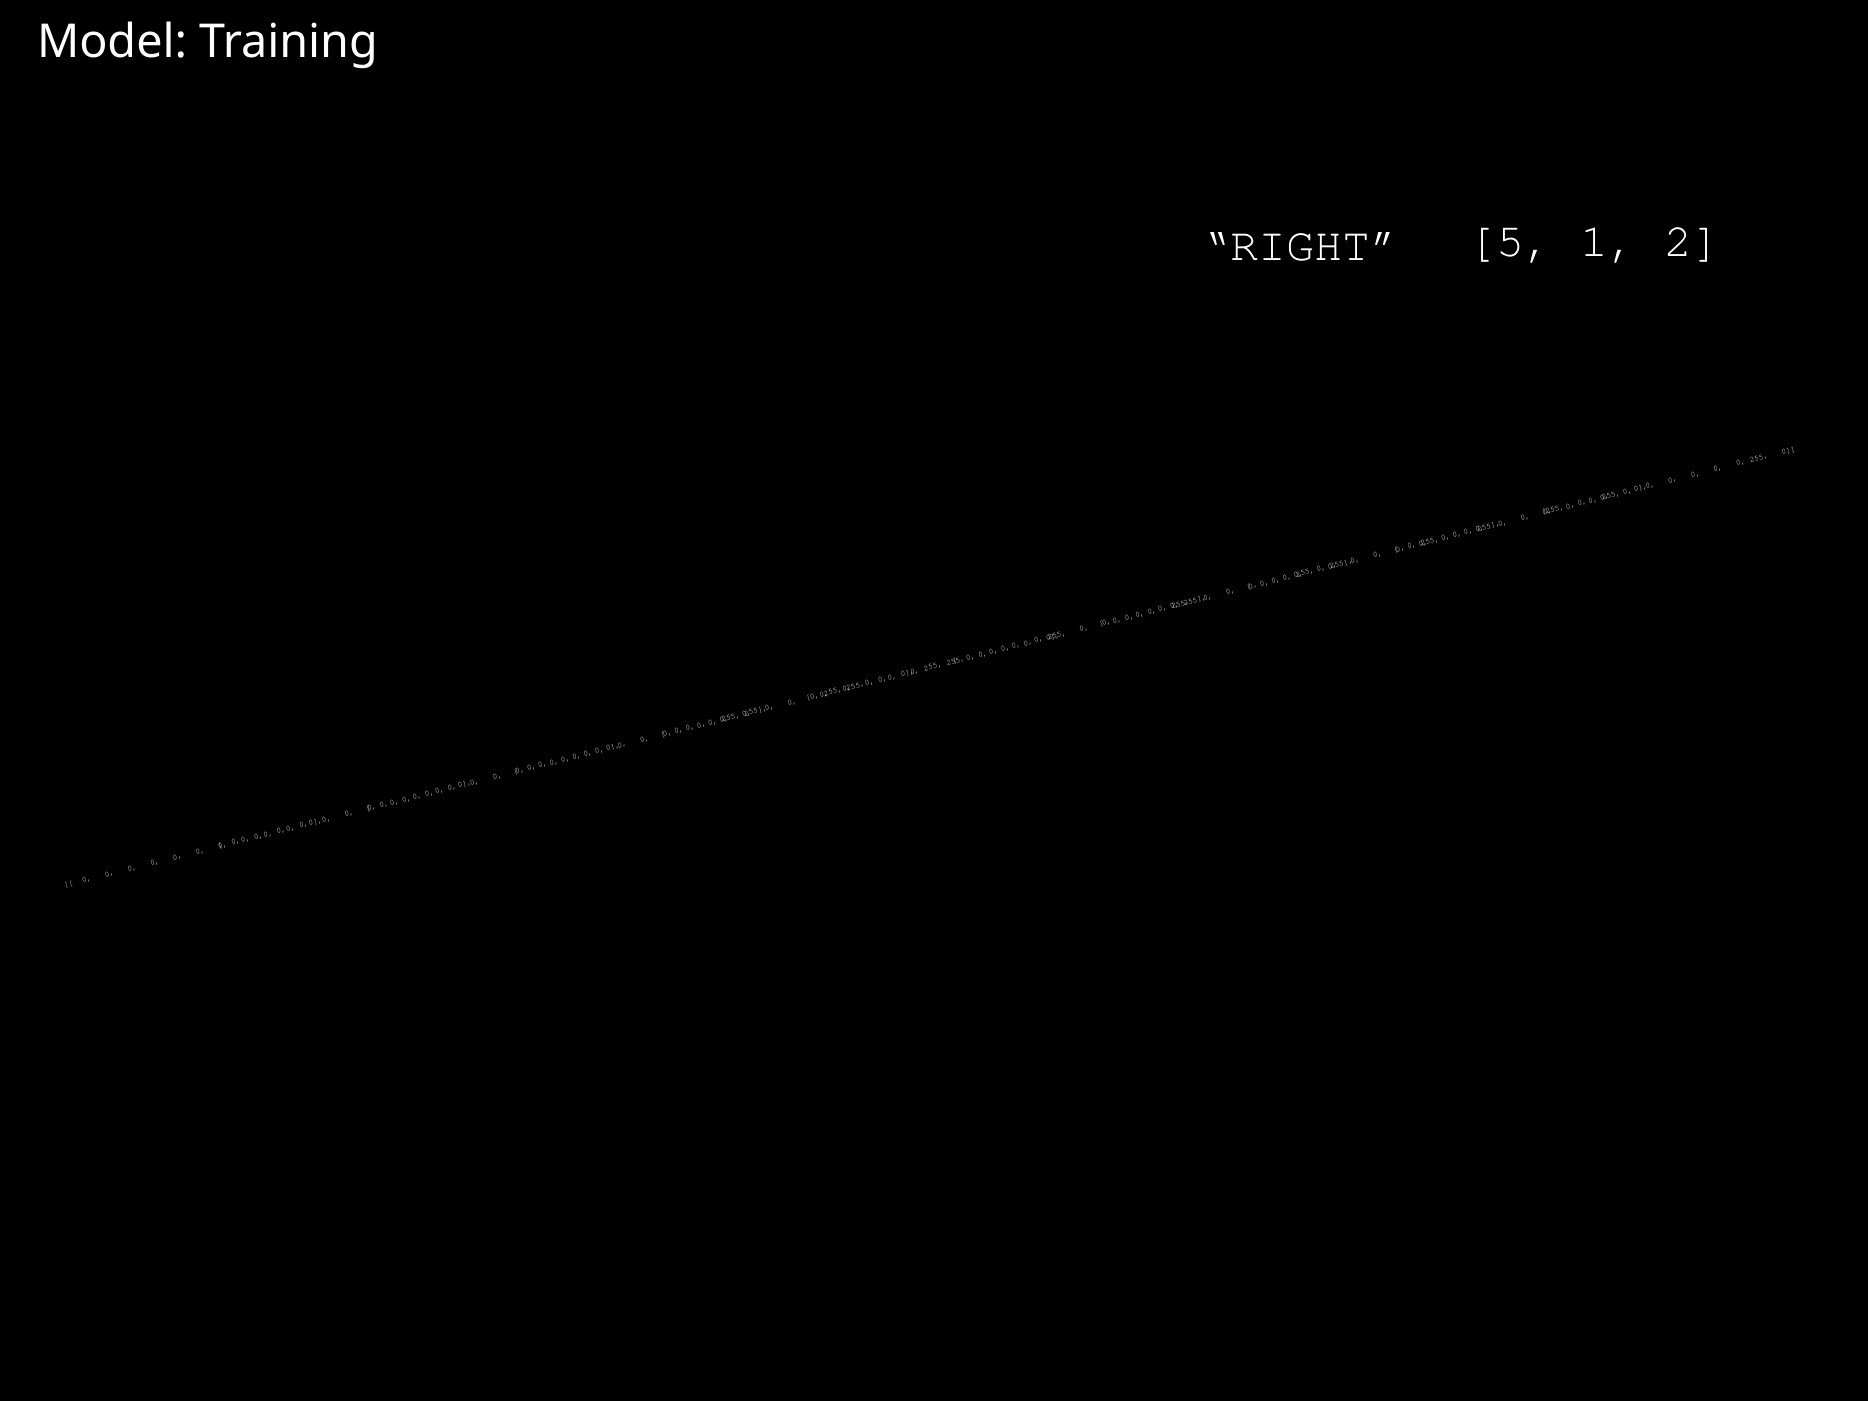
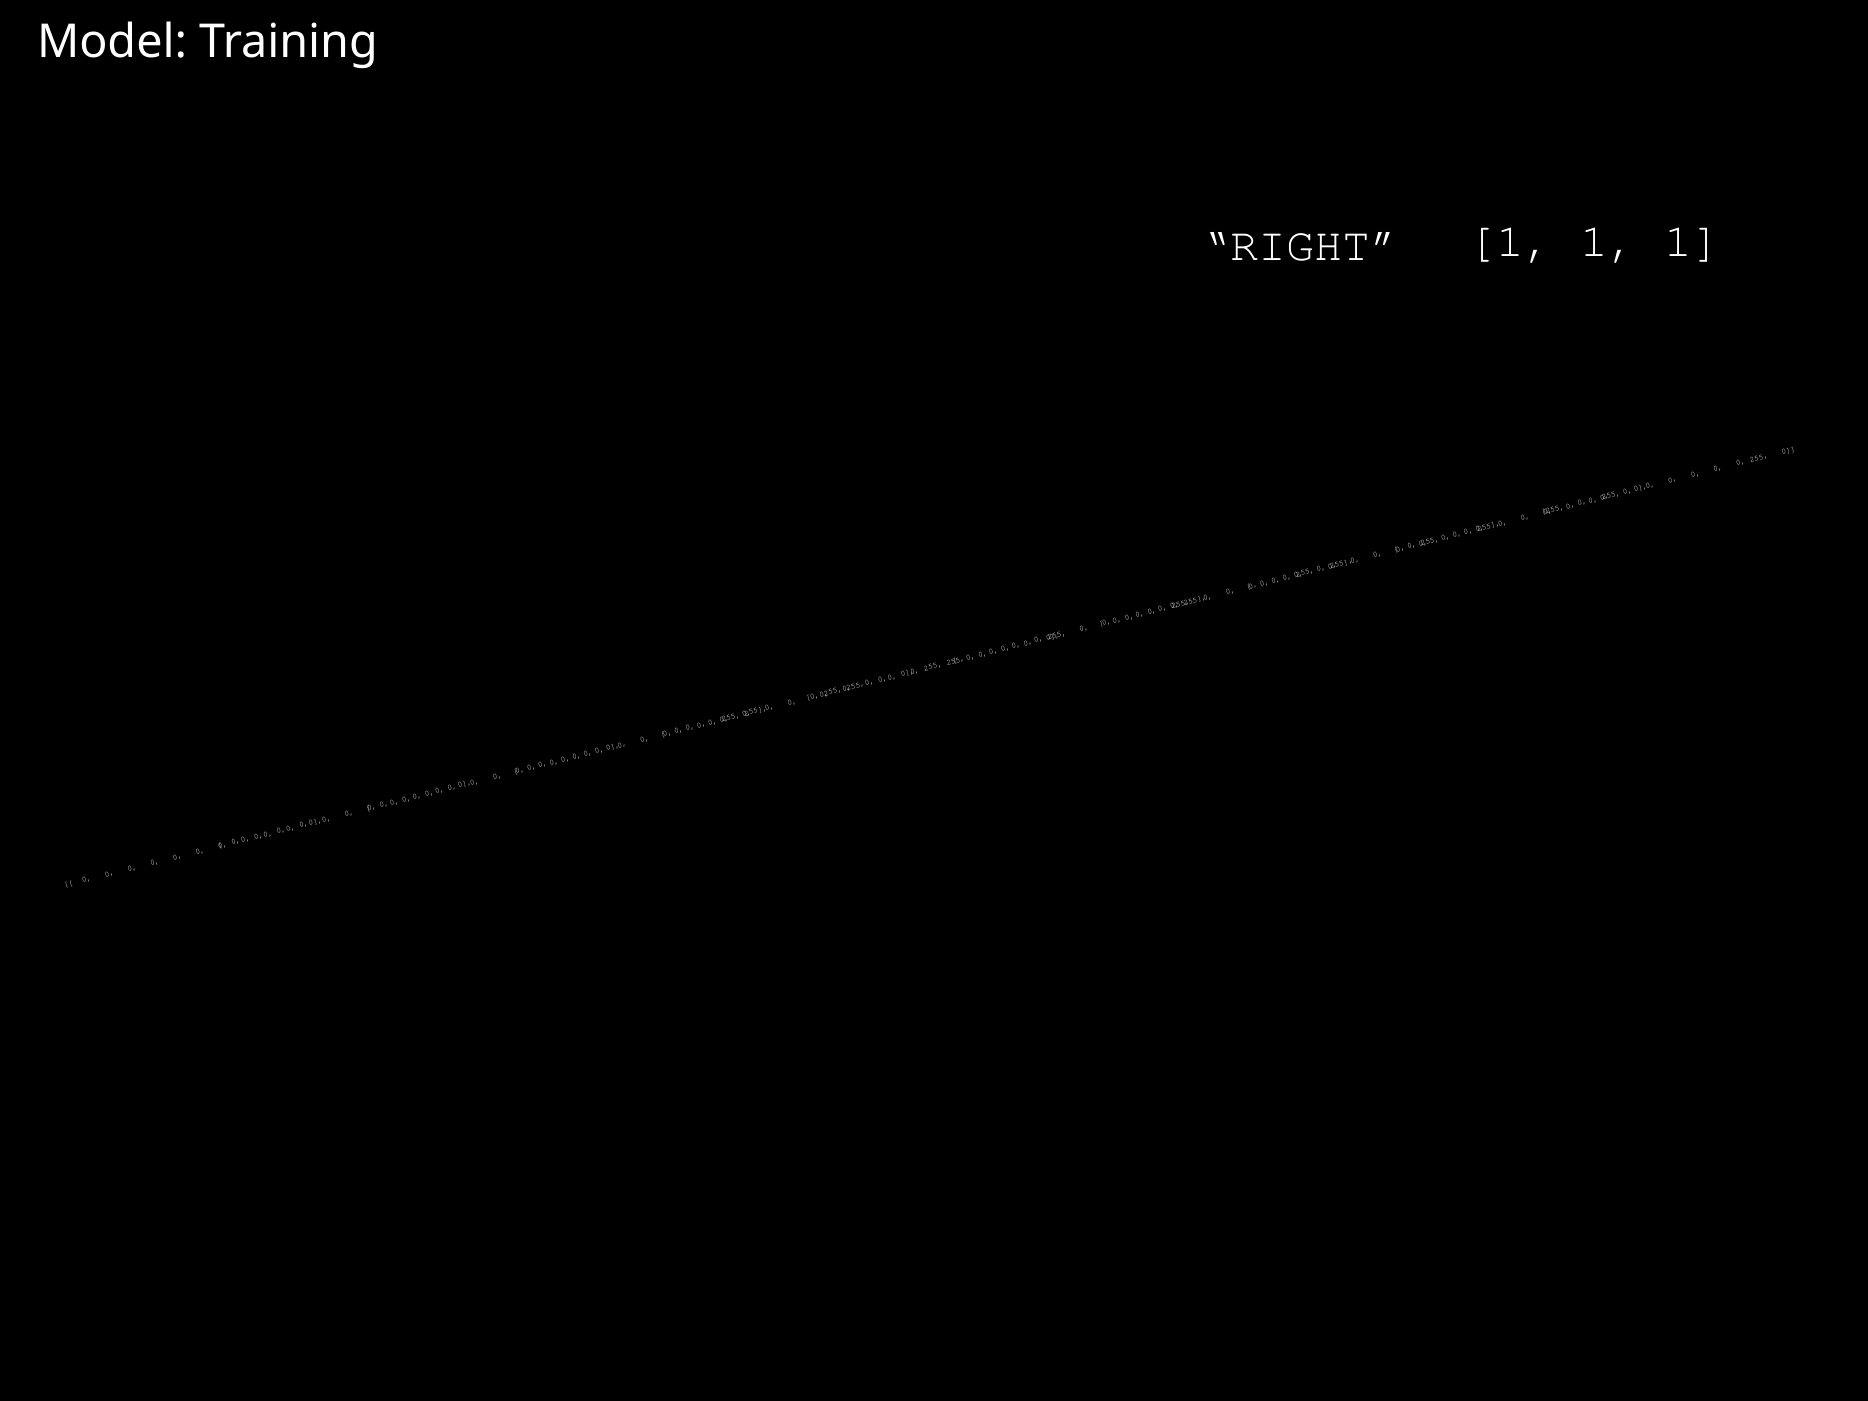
RIGHT 5: 5 -> 1
2 at (1692, 241): 2 -> 1
